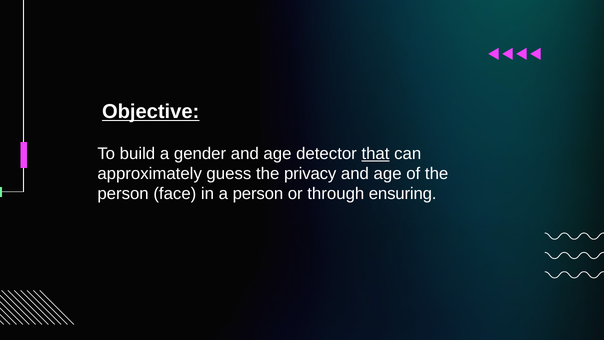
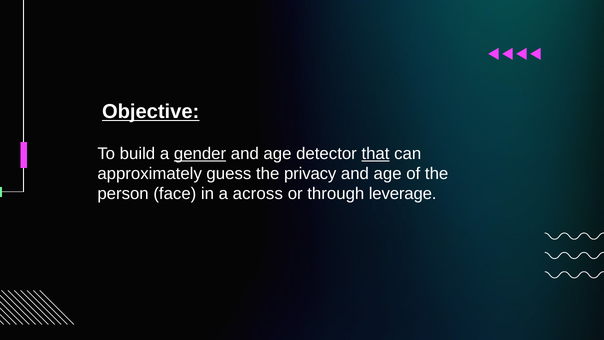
gender underline: none -> present
a person: person -> across
ensuring: ensuring -> leverage
